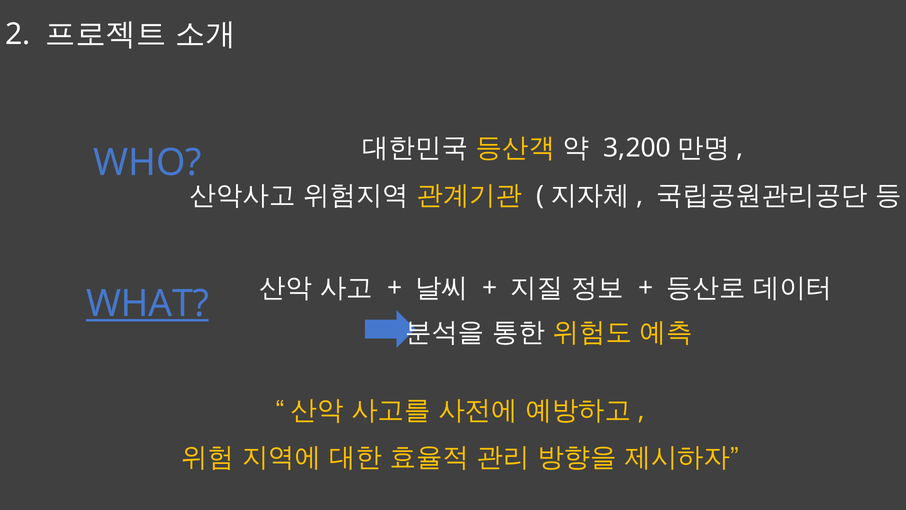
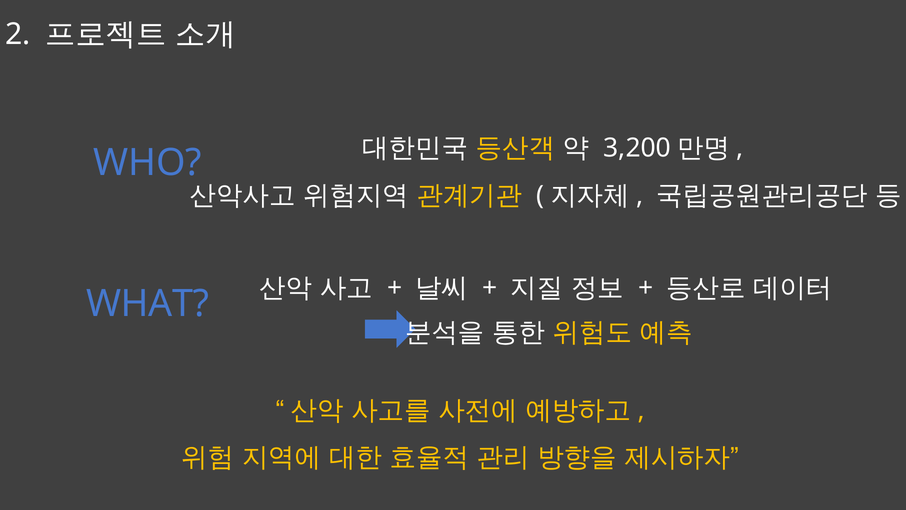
WHAT underline: present -> none
